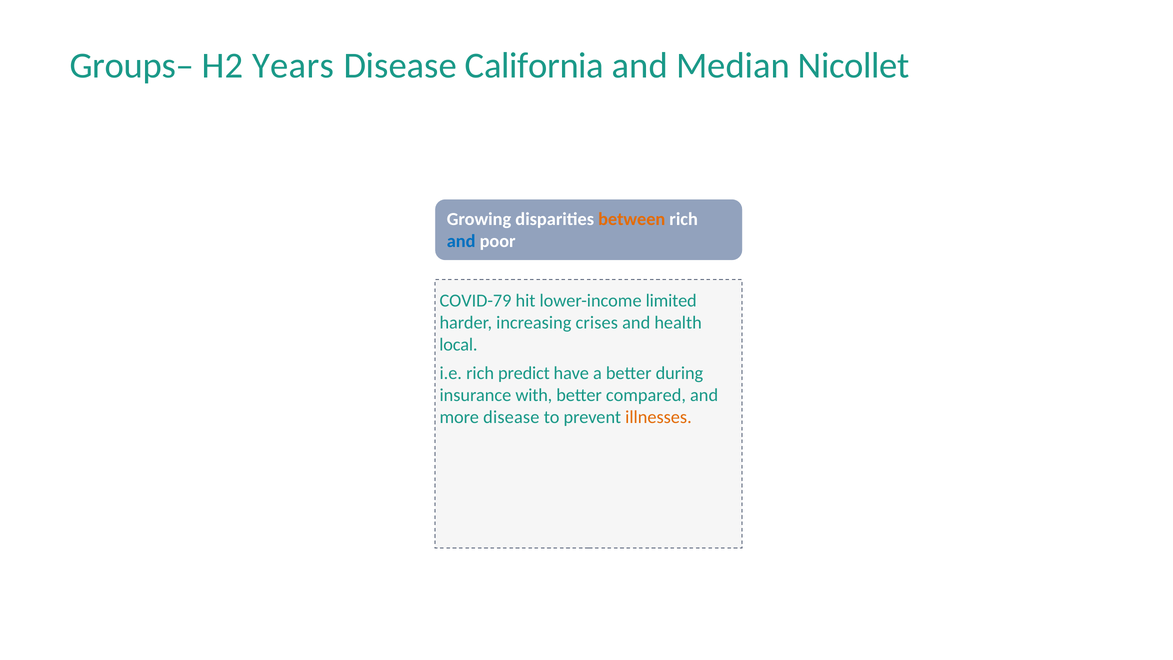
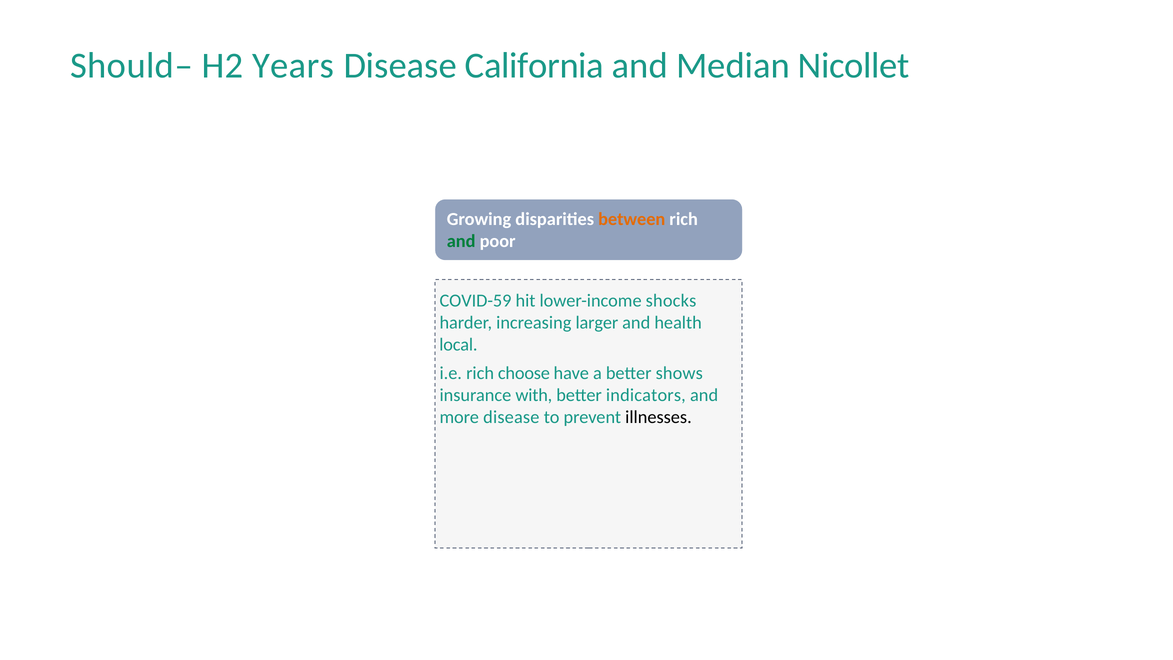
Groups–: Groups– -> Should–
and at (461, 241) colour: blue -> green
COVID-79: COVID-79 -> COVID-59
limited: limited -> shocks
crises: crises -> larger
predict: predict -> choose
during: during -> shows
compared: compared -> indicators
illnesses colour: orange -> black
